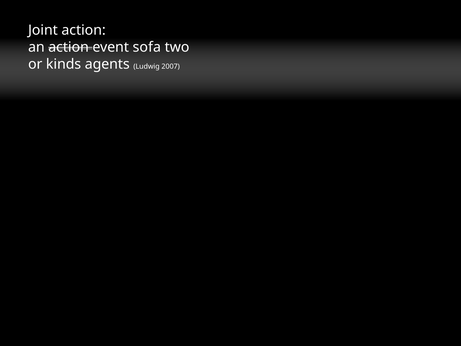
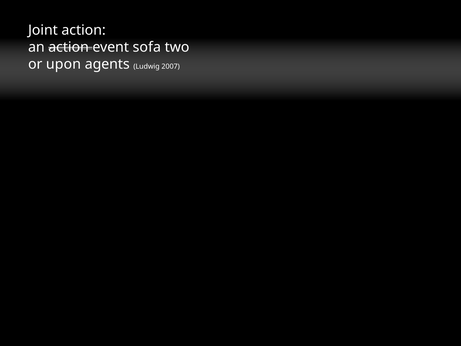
kinds: kinds -> upon
